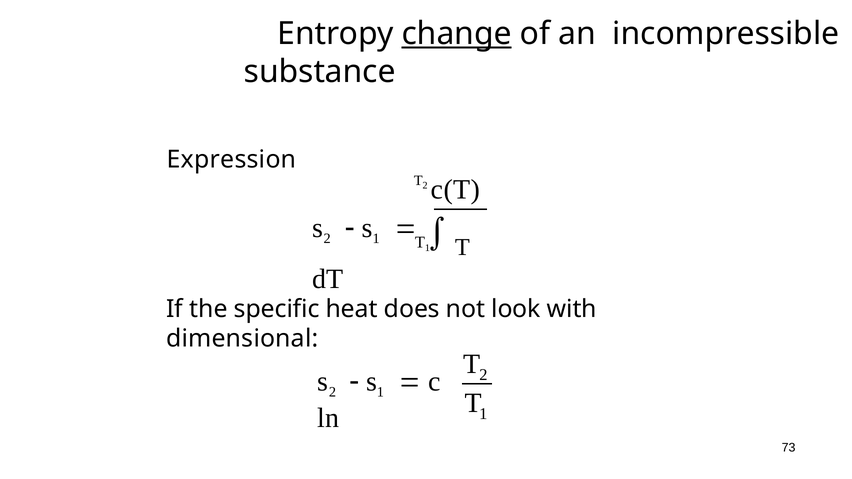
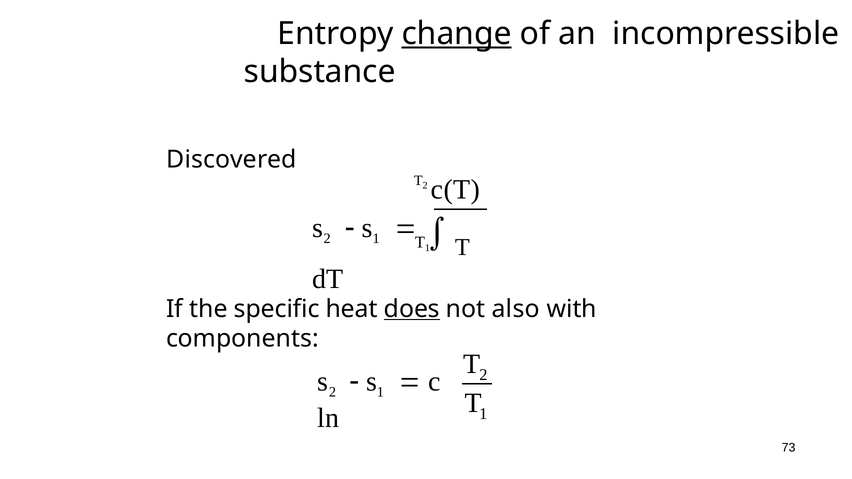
Expression: Expression -> Discovered
does underline: none -> present
look: look -> also
dimensional: dimensional -> components
